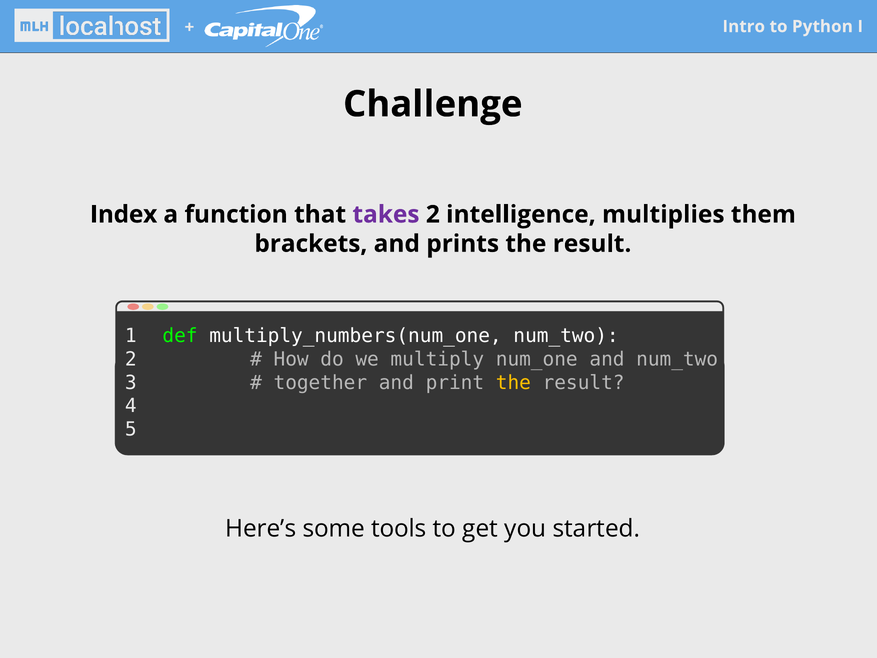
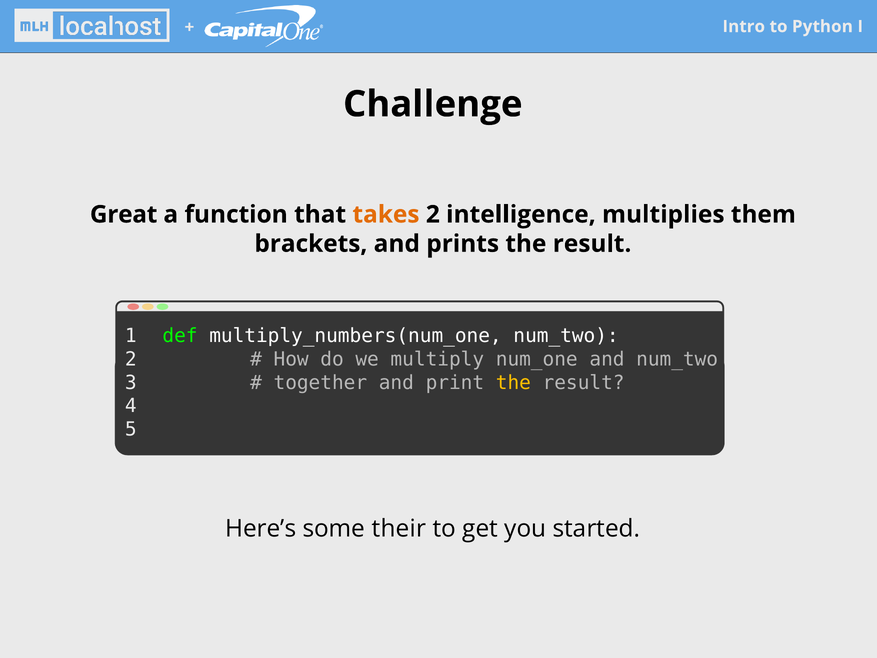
Index: Index -> Great
takes colour: purple -> orange
tools: tools -> their
